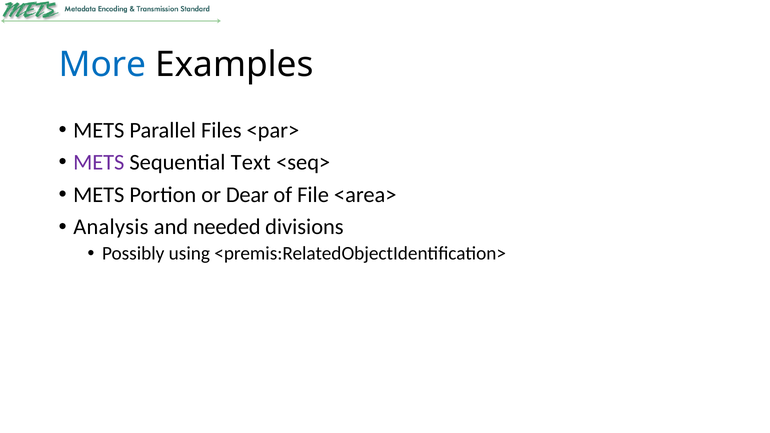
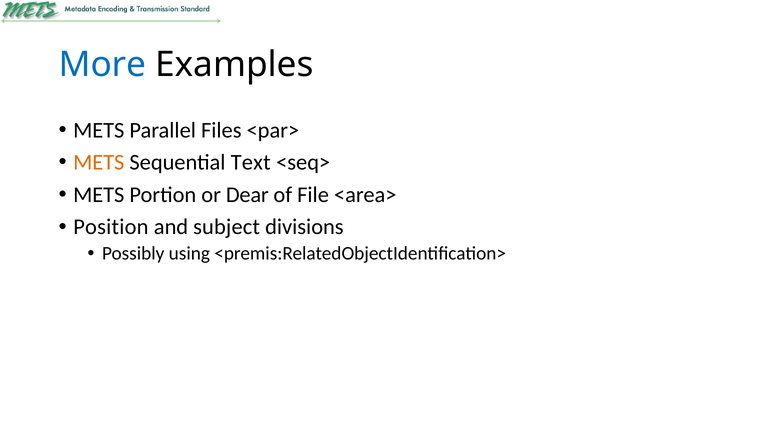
METS at (99, 162) colour: purple -> orange
Analysis: Analysis -> Position
needed: needed -> subject
